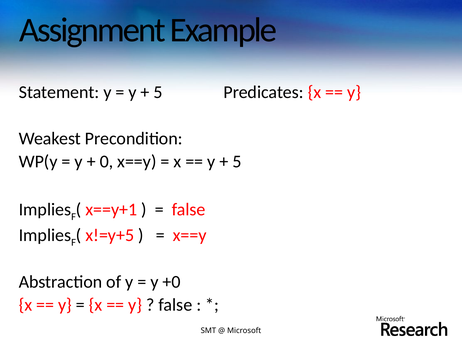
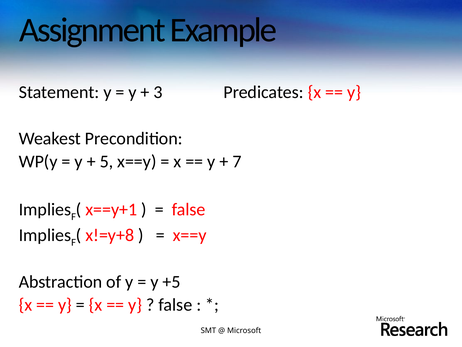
5 at (158, 92): 5 -> 3
0: 0 -> 5
5 at (237, 161): 5 -> 7
x!=y+5: x!=y+5 -> x!=y+8
+0: +0 -> +5
